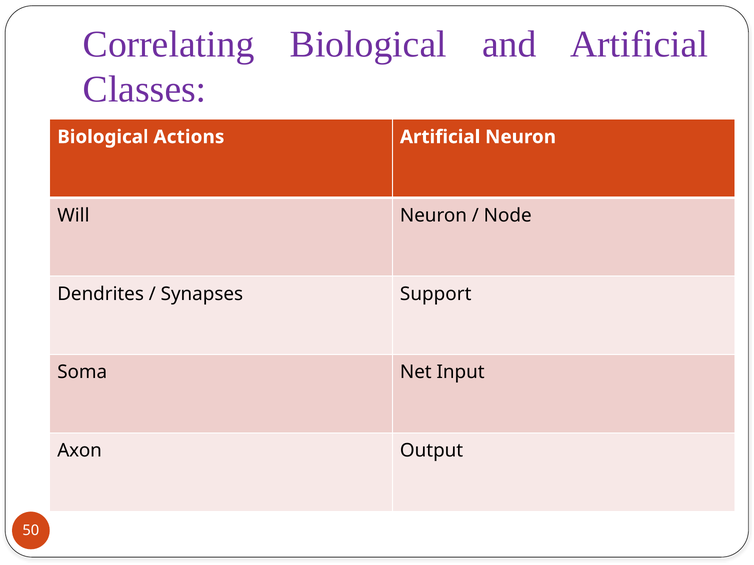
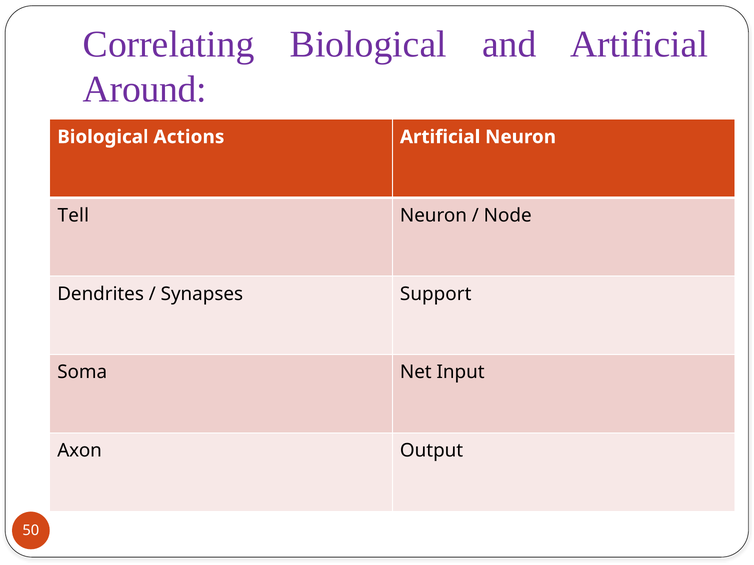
Classes: Classes -> Around
Will: Will -> Tell
